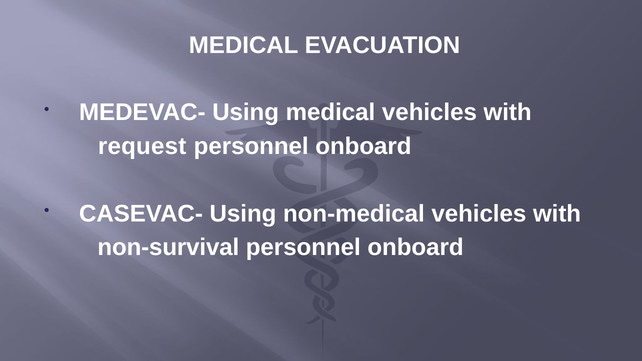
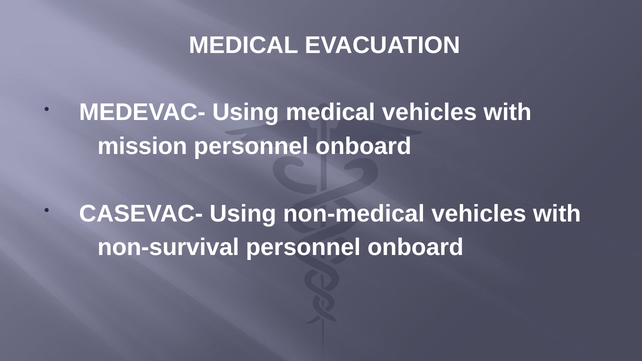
request: request -> mission
